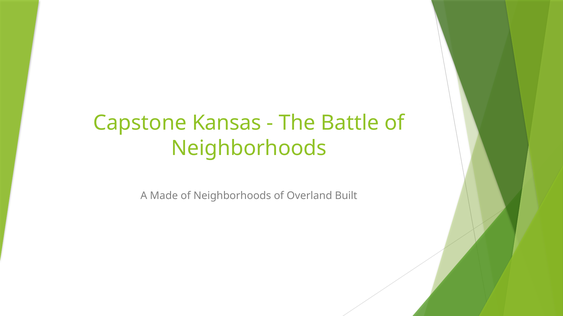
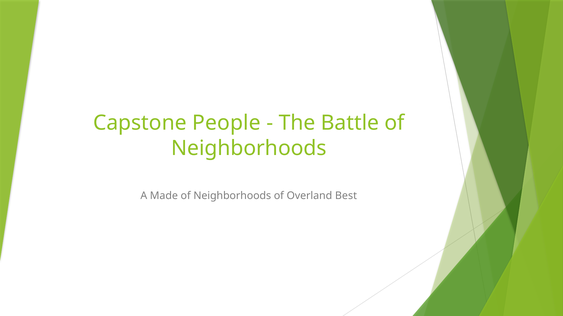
Kansas: Kansas -> People
Built: Built -> Best
